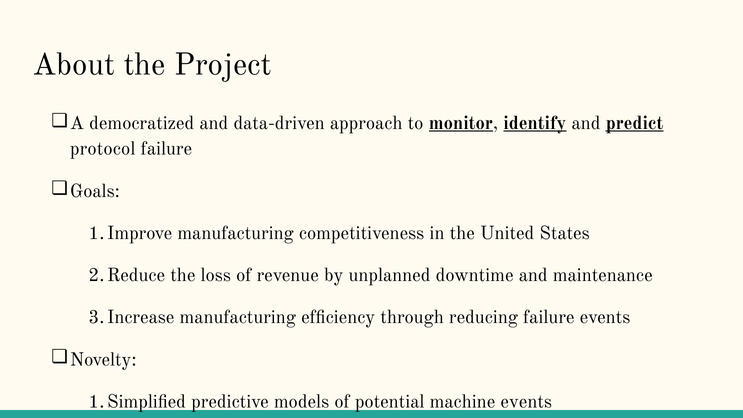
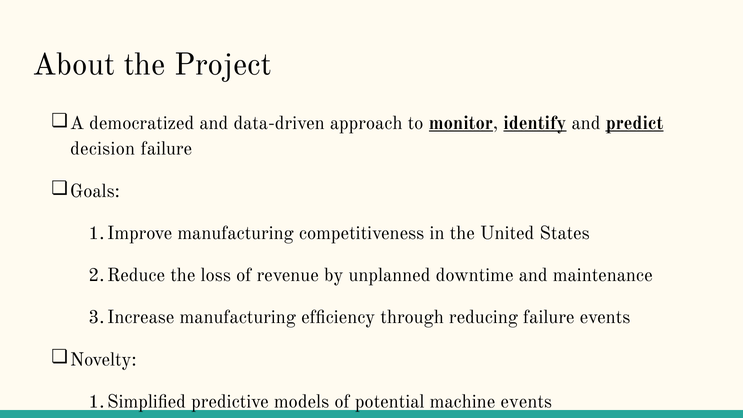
protocol: protocol -> decision
